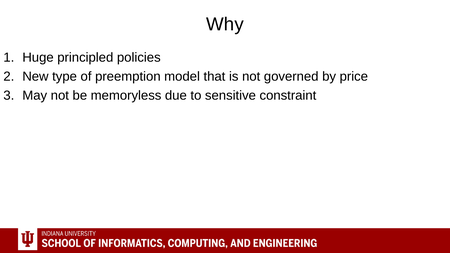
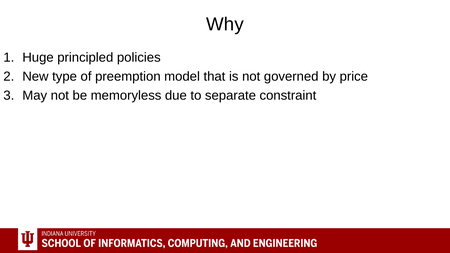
sensitive: sensitive -> separate
